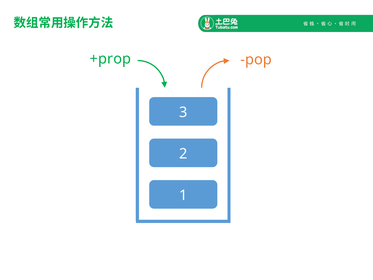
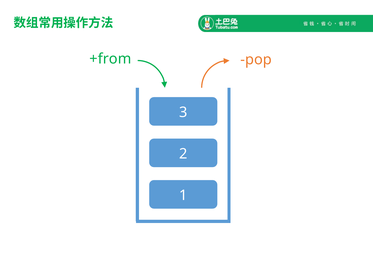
+prop: +prop -> +from
